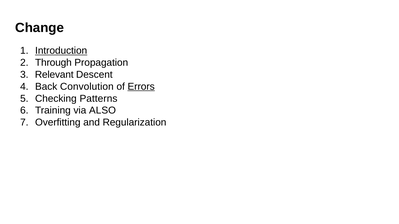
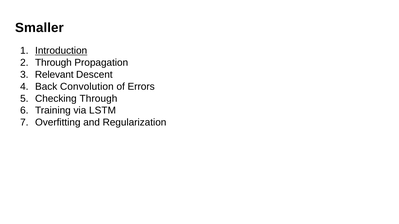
Change: Change -> Smaller
Errors underline: present -> none
Checking Patterns: Patterns -> Through
ALSO: ALSO -> LSTM
